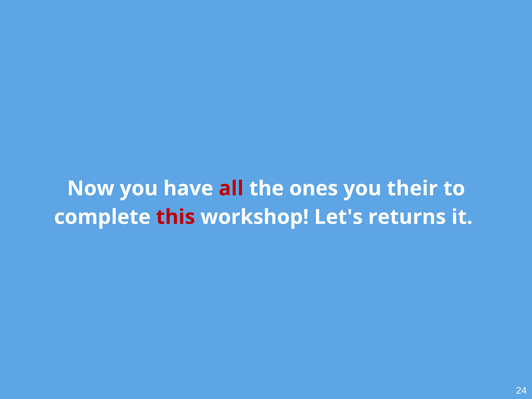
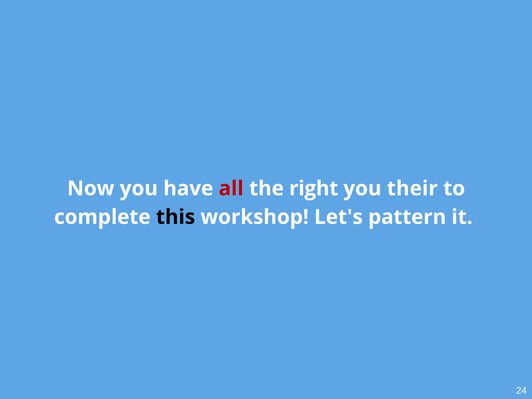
ones: ones -> right
this colour: red -> black
returns: returns -> pattern
